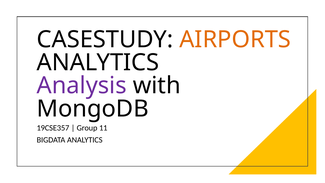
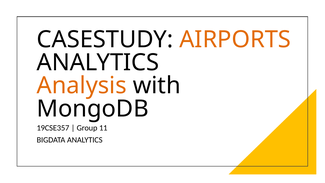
Analysis colour: purple -> orange
